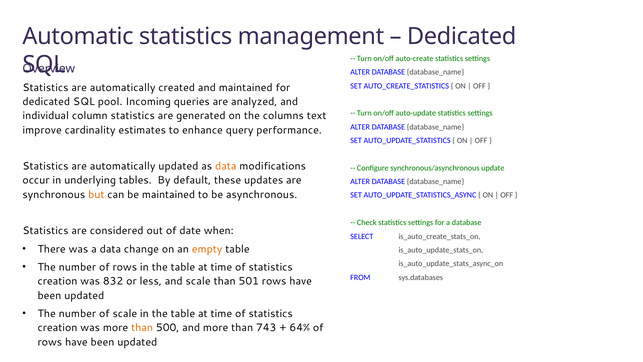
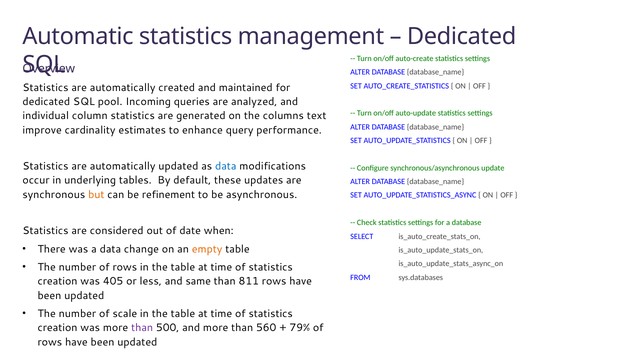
data at (226, 166) colour: orange -> blue
be maintained: maintained -> refinement
832: 832 -> 405
and scale: scale -> same
501: 501 -> 811
than at (142, 328) colour: orange -> purple
743: 743 -> 560
64%: 64% -> 79%
